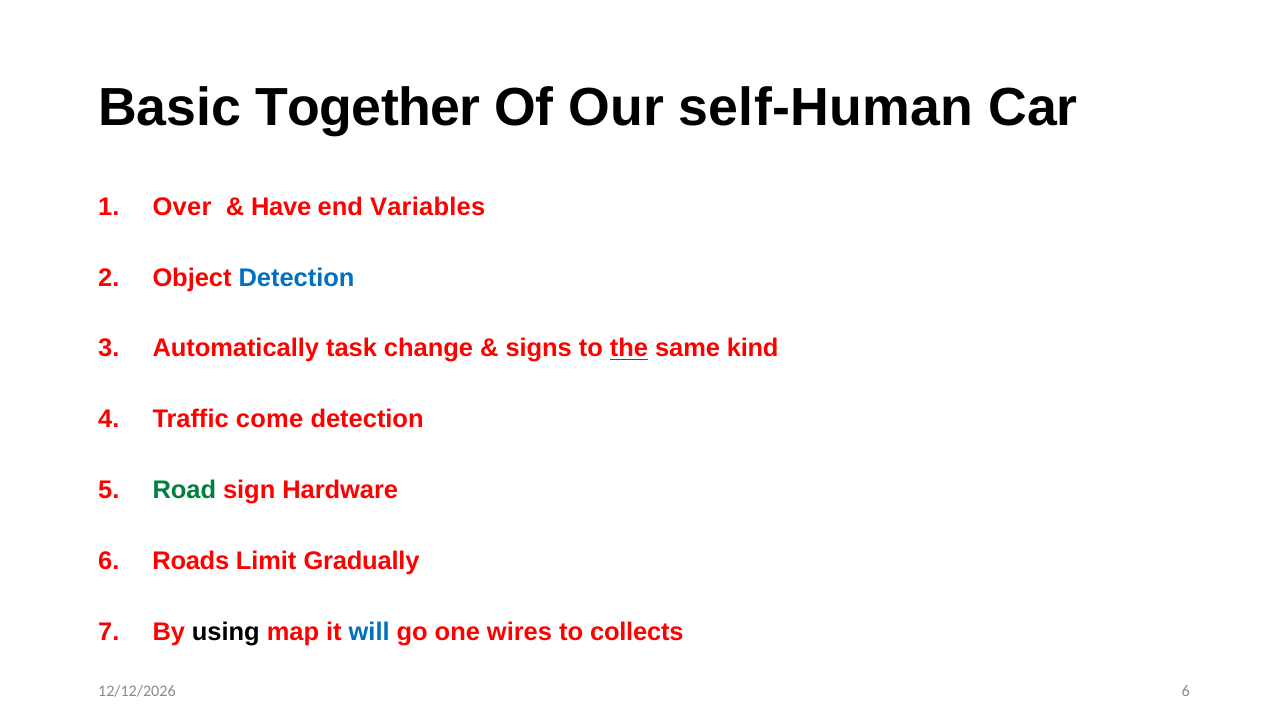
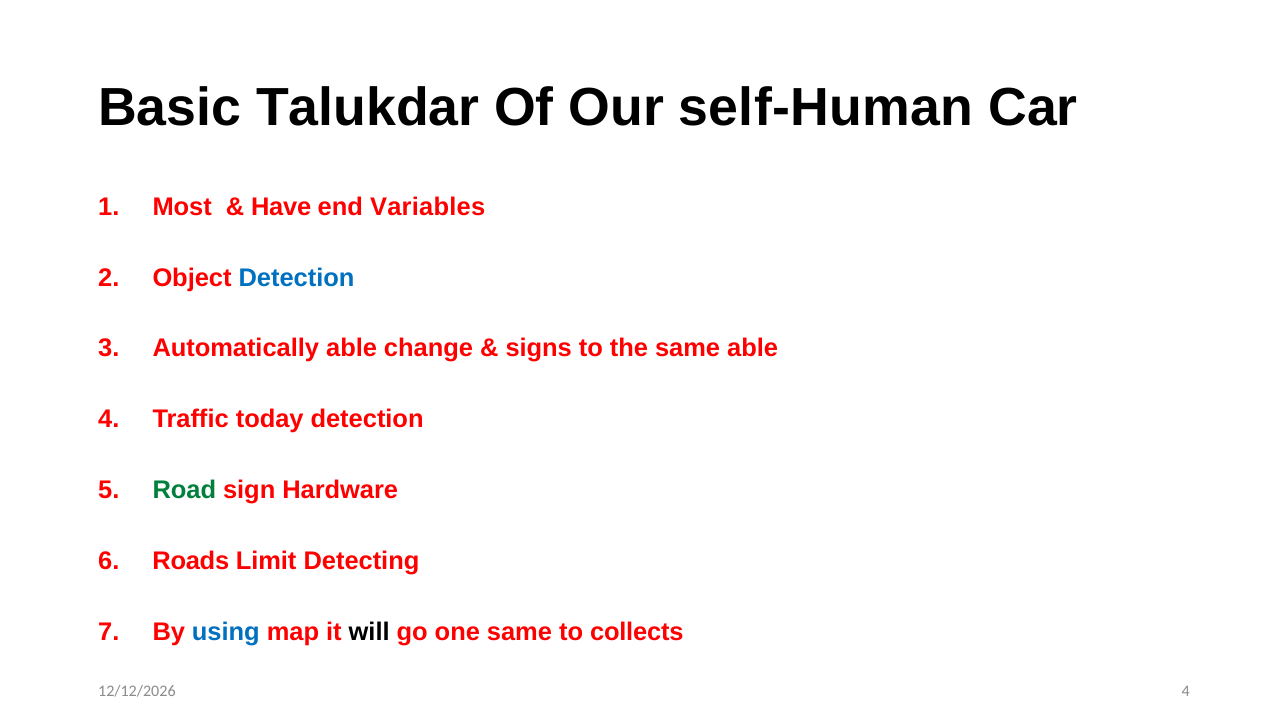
Together: Together -> Talukdar
Over: Over -> Most
Automatically task: task -> able
the underline: present -> none
same kind: kind -> able
come: come -> today
Gradually: Gradually -> Detecting
using colour: black -> blue
will colour: blue -> black
one wires: wires -> same
6 at (1186, 692): 6 -> 4
